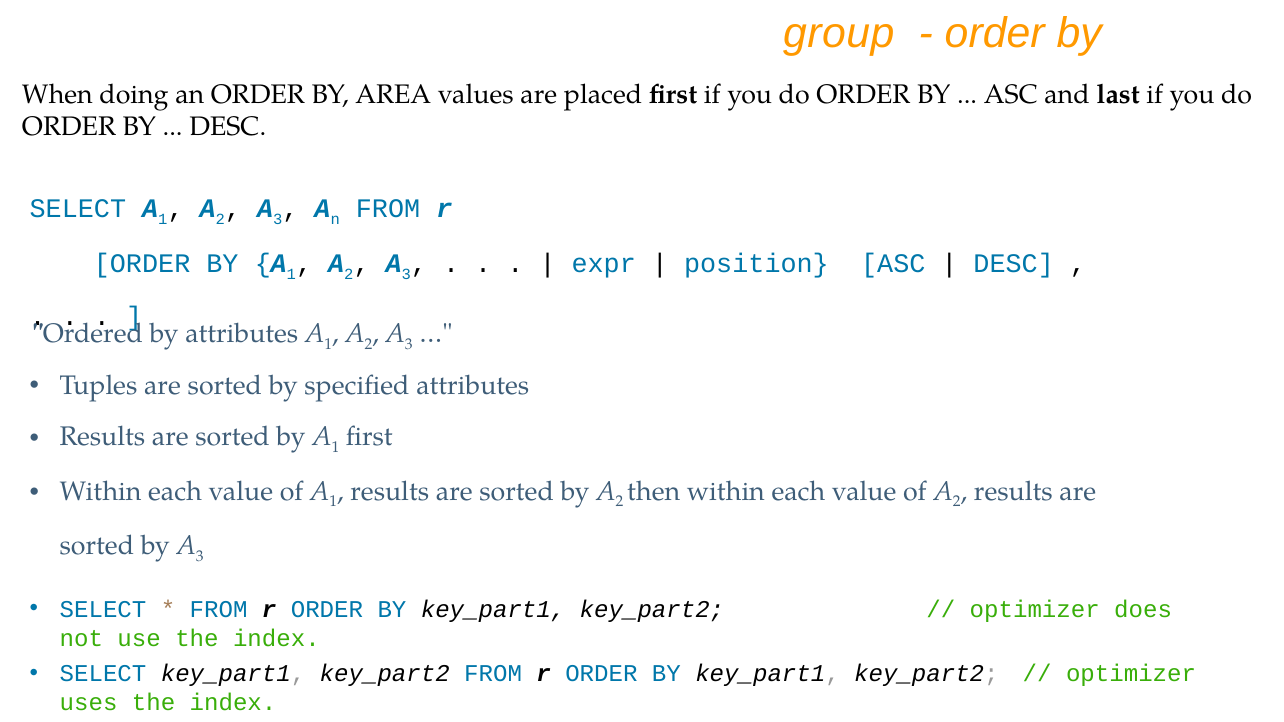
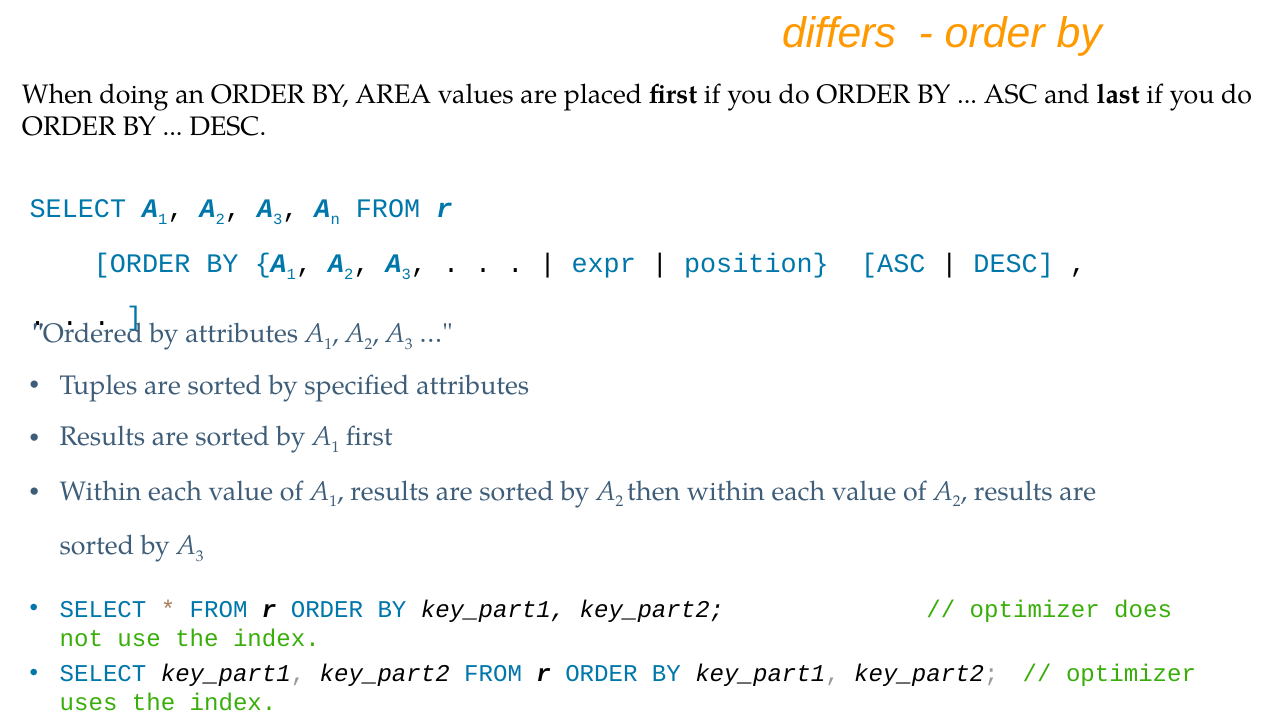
group: group -> differs
